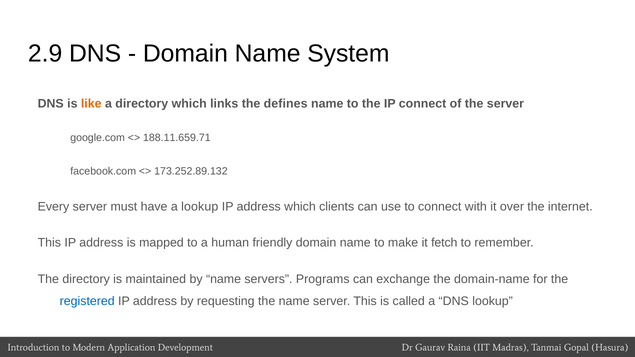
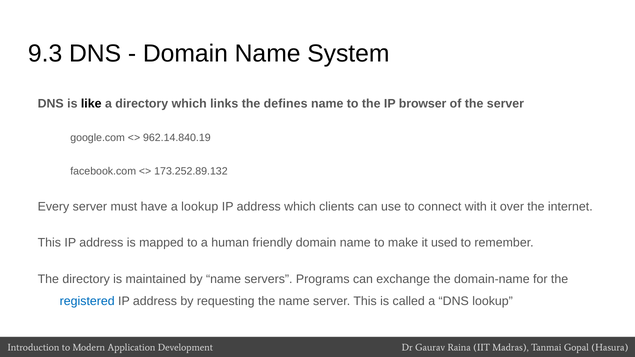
2.9: 2.9 -> 9.3
like colour: orange -> black
IP connect: connect -> browser
188.11.659.71: 188.11.659.71 -> 962.14.840.19
fetch: fetch -> used
